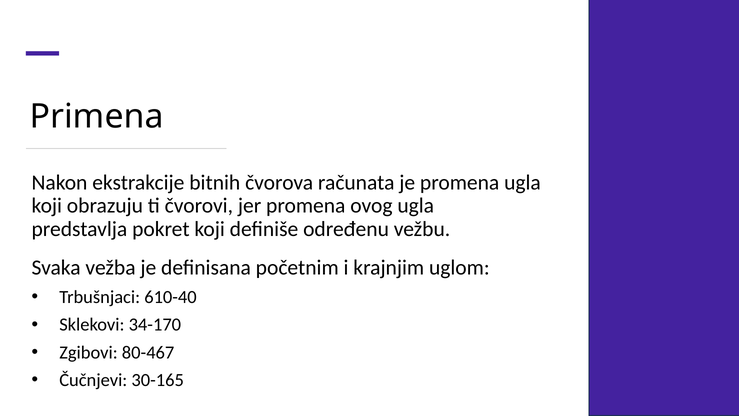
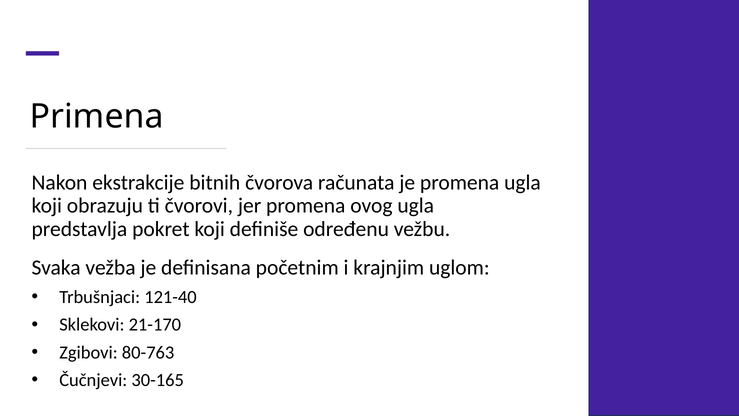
610-40: 610-40 -> 121-40
34-170: 34-170 -> 21-170
80-467: 80-467 -> 80-763
